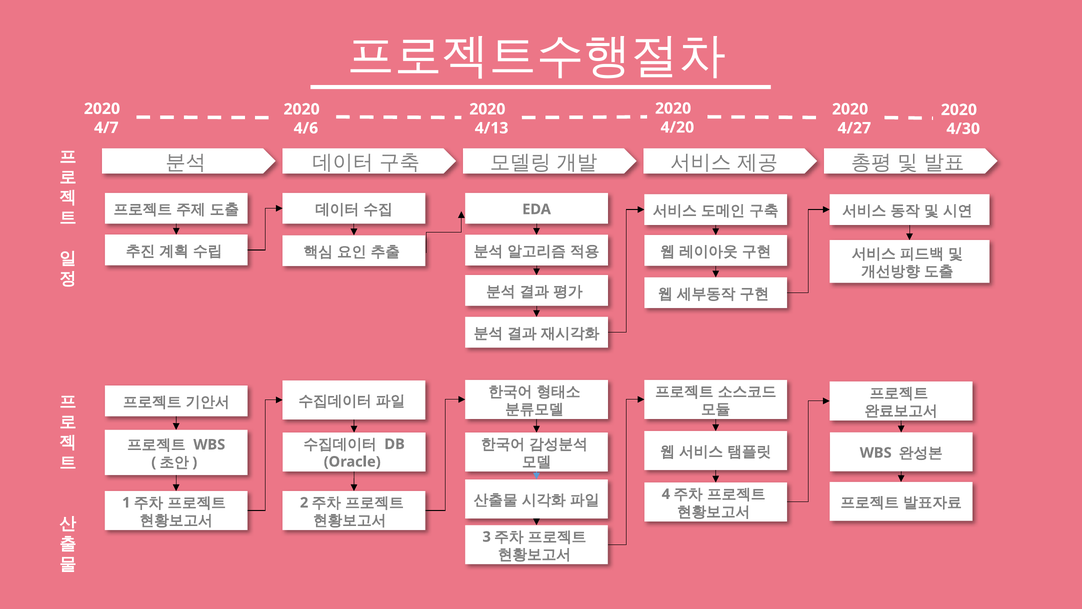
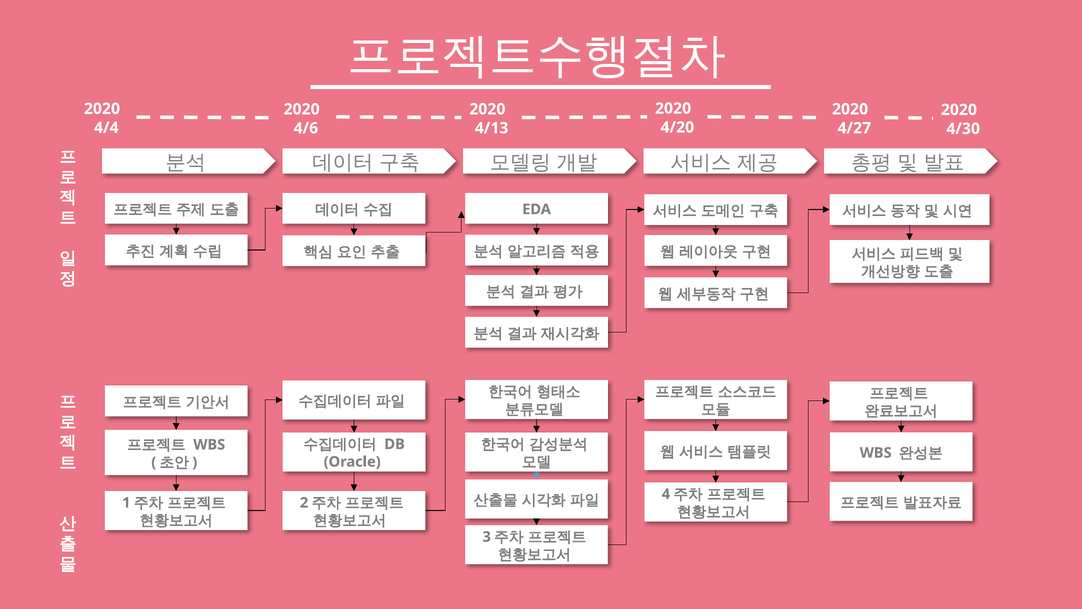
4/7: 4/7 -> 4/4
